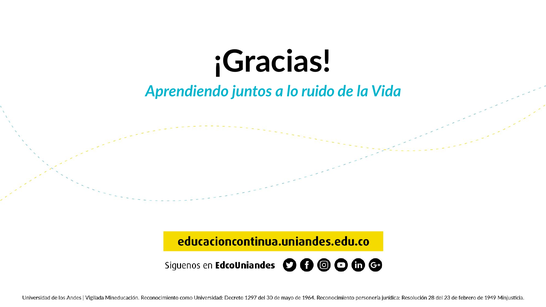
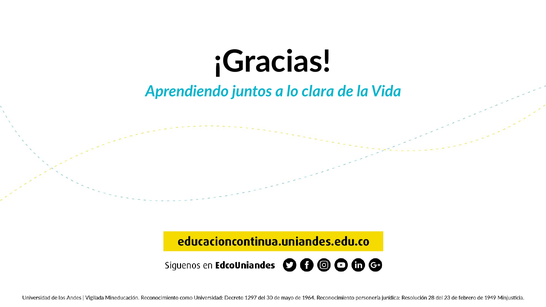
ruido: ruido -> clara
